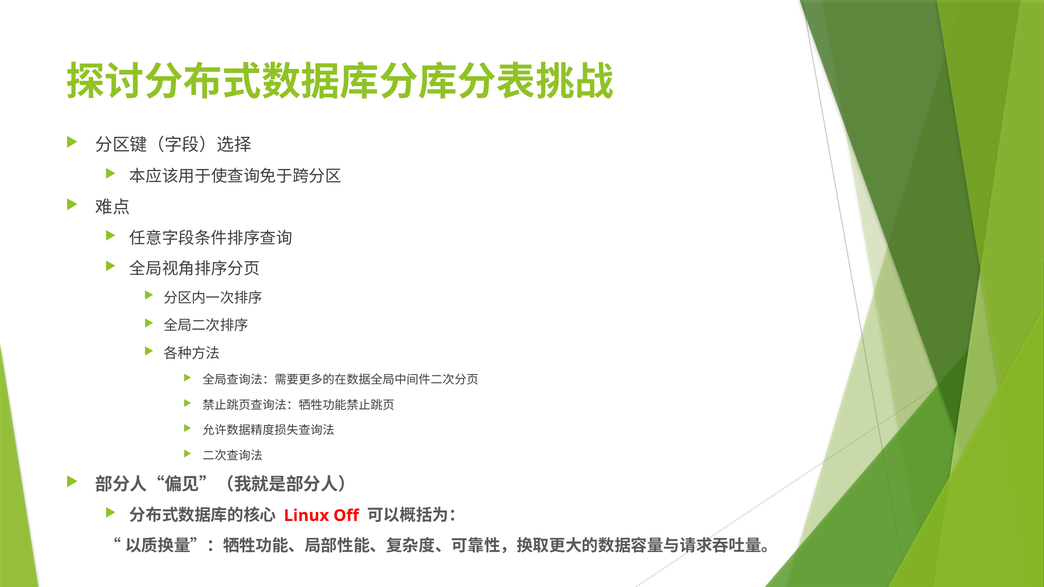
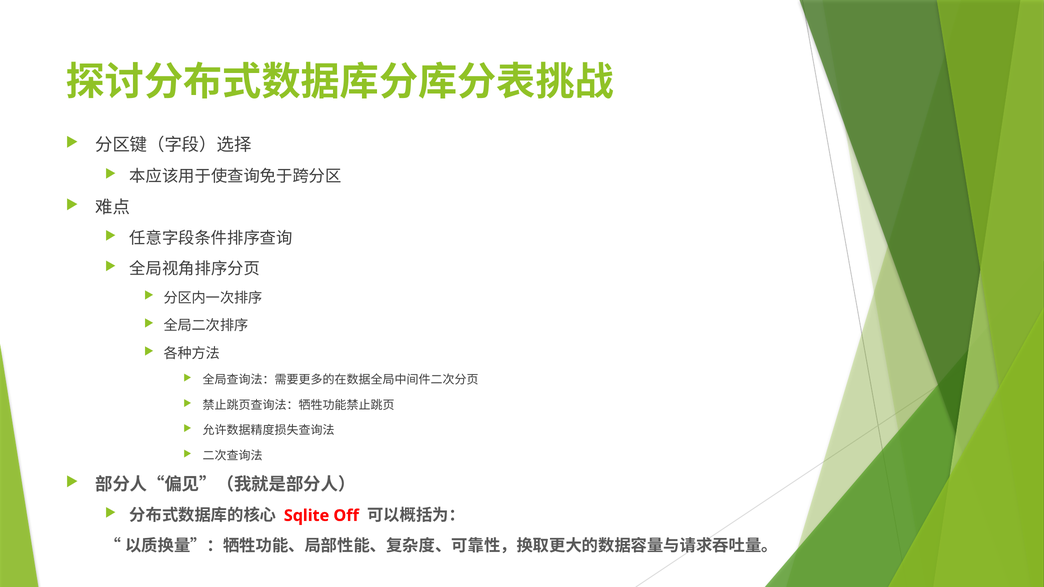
Linux: Linux -> Sqlite
